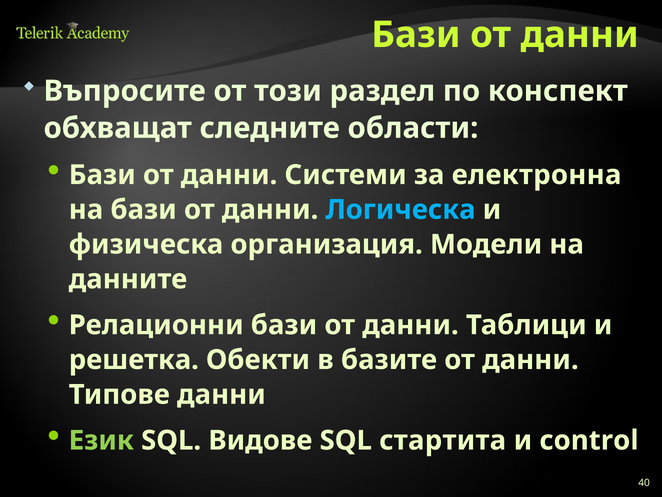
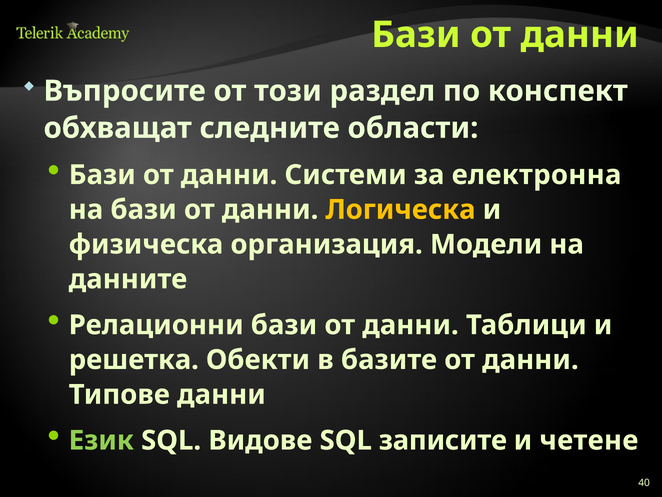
Логическа colour: light blue -> yellow
стартита: стартита -> записите
control: control -> четене
